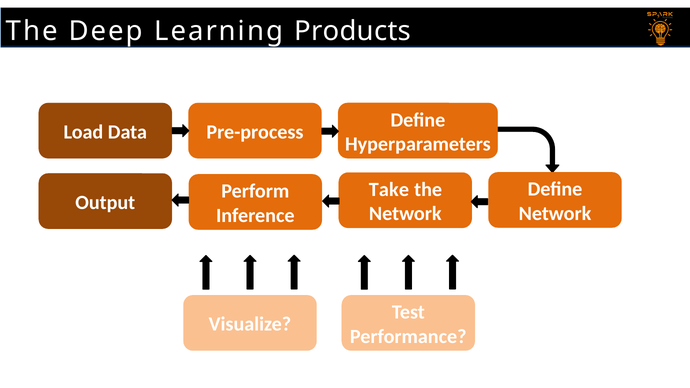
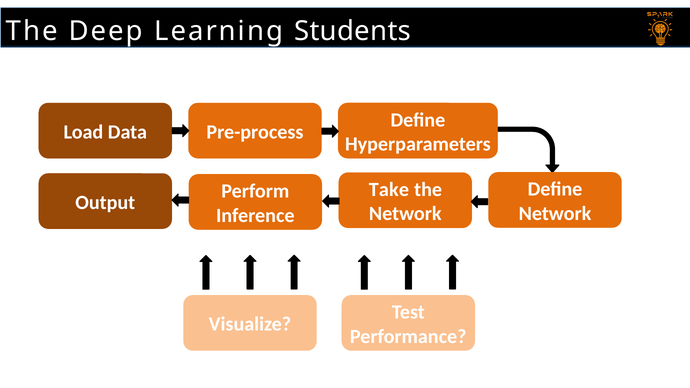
Products: Products -> Students
